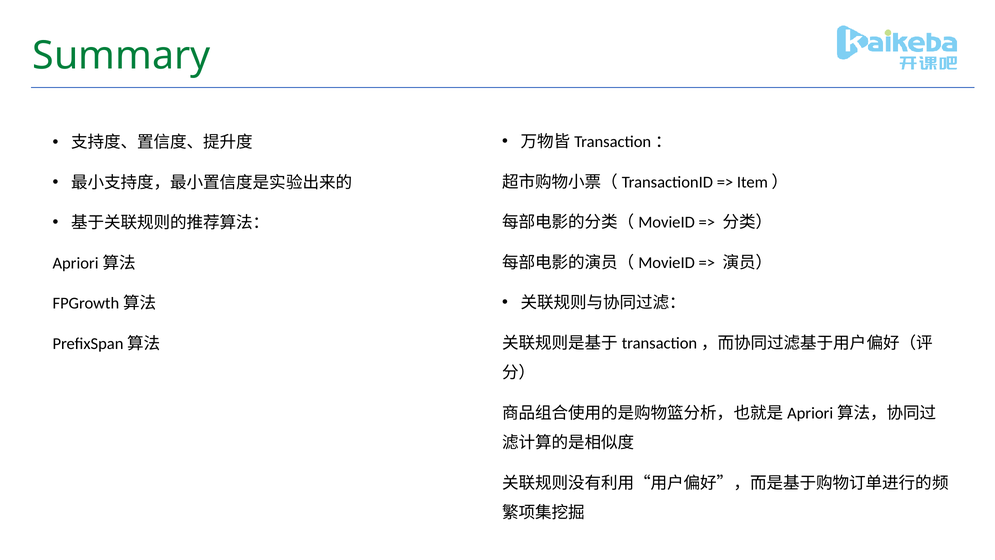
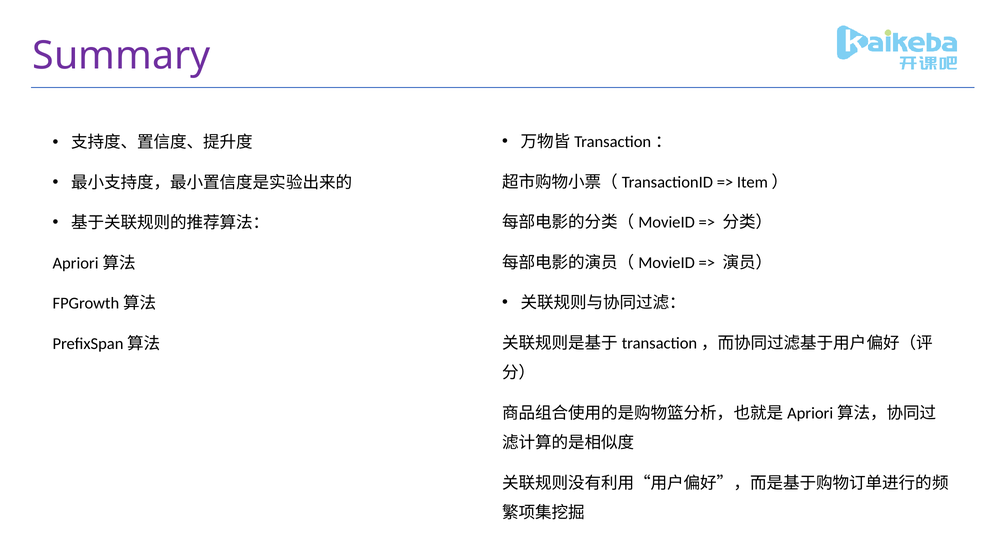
Summary colour: green -> purple
